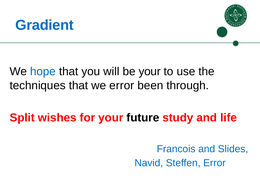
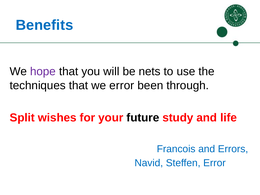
Gradient: Gradient -> Benefits
hope colour: blue -> purple
be your: your -> nets
Slides: Slides -> Errors
